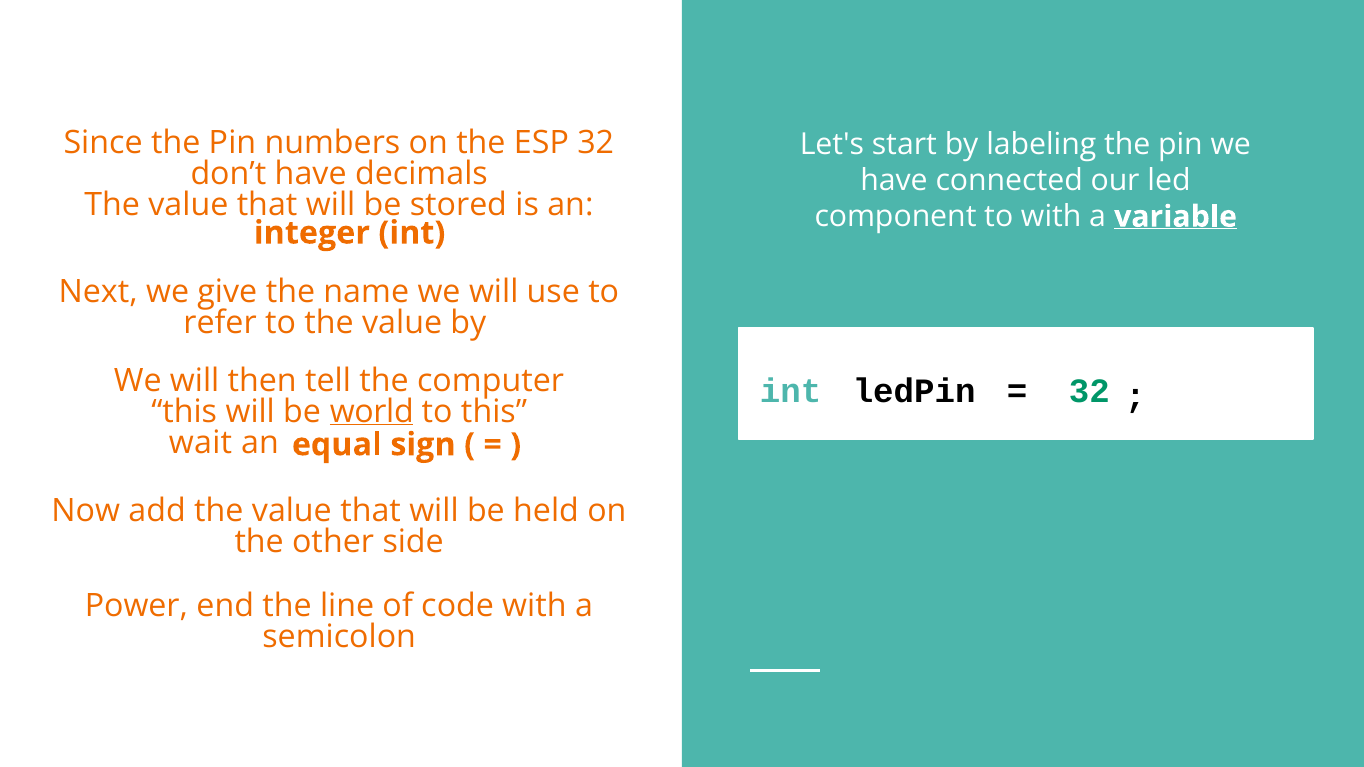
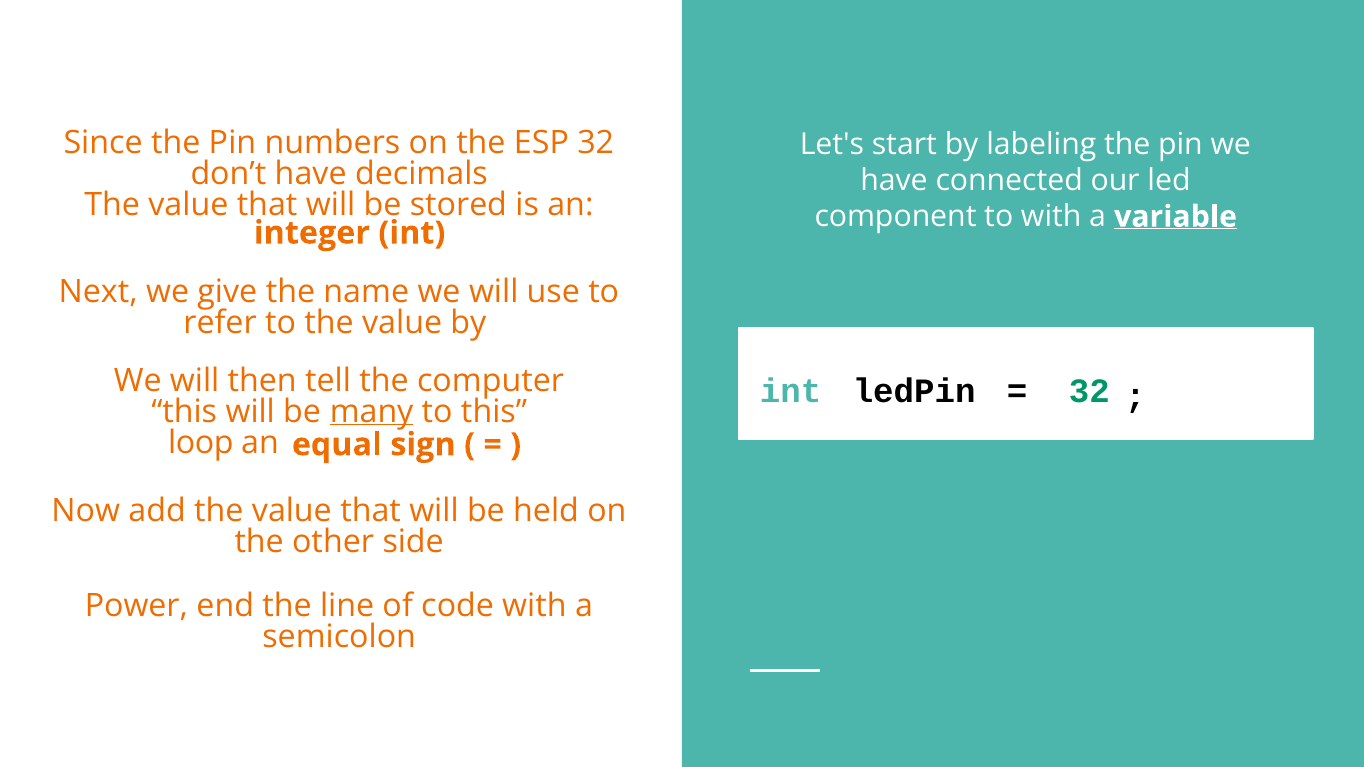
world: world -> many
wait: wait -> loop
